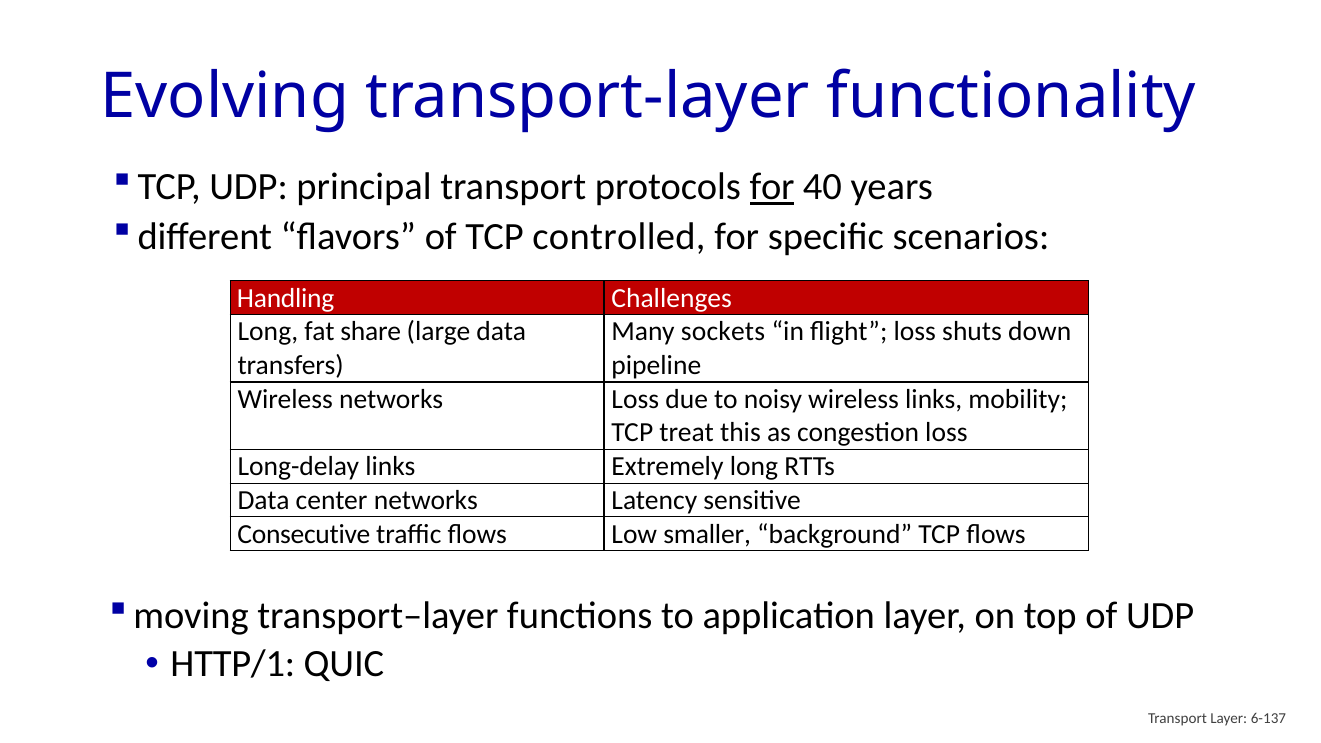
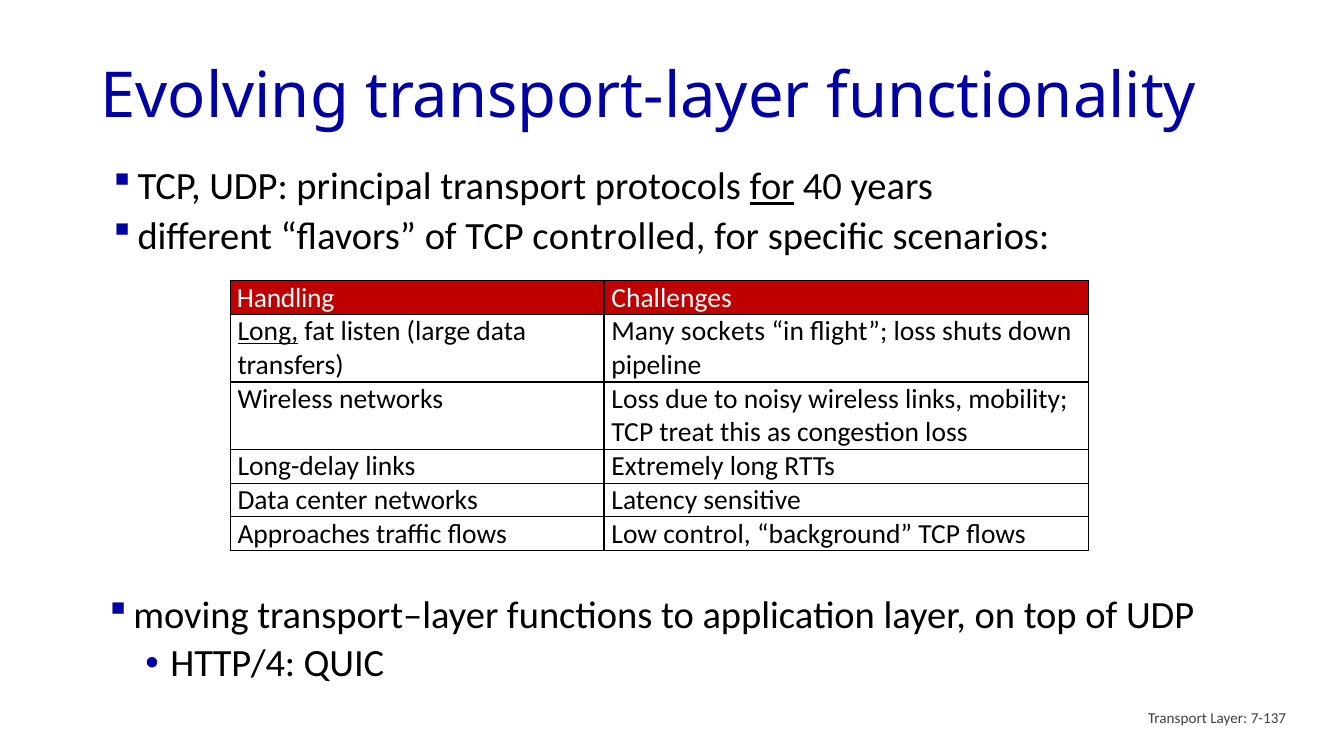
Long at (268, 332) underline: none -> present
share: share -> listen
Consecutive: Consecutive -> Approaches
smaller: smaller -> control
HTTP/1: HTTP/1 -> HTTP/4
6-137: 6-137 -> 7-137
